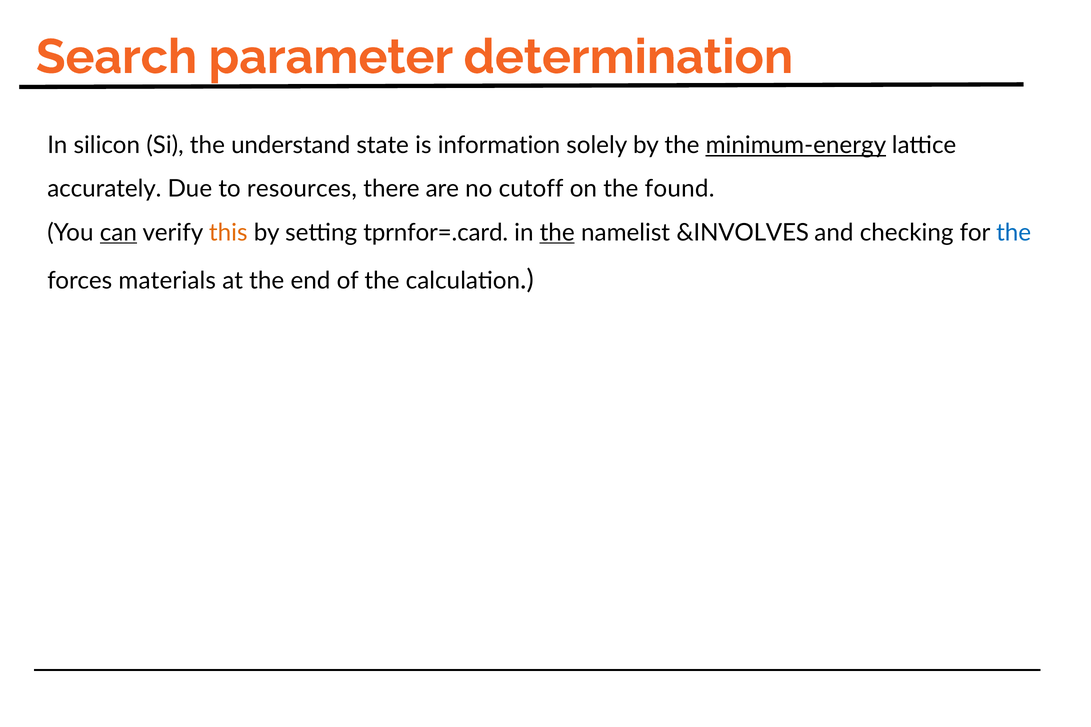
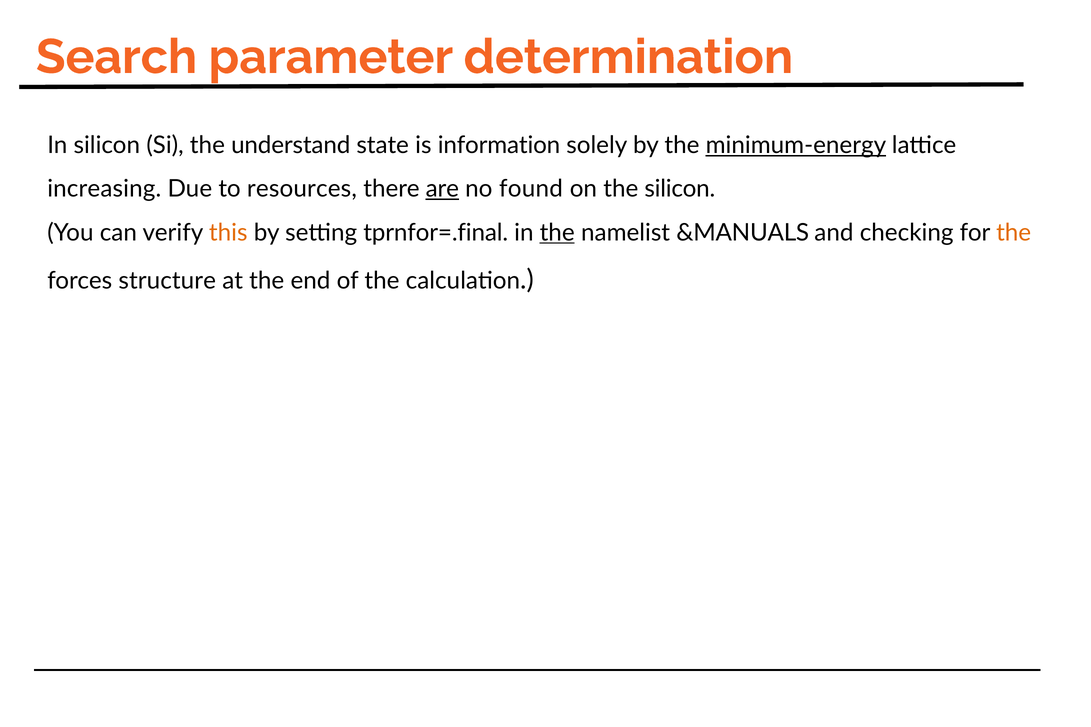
accurately: accurately -> increasing
are underline: none -> present
cutoff: cutoff -> found
the found: found -> silicon
can underline: present -> none
tprnfor=.card: tprnfor=.card -> tprnfor=.final
&INVOLVES: &INVOLVES -> &MANUALS
the at (1014, 233) colour: blue -> orange
materials: materials -> structure
